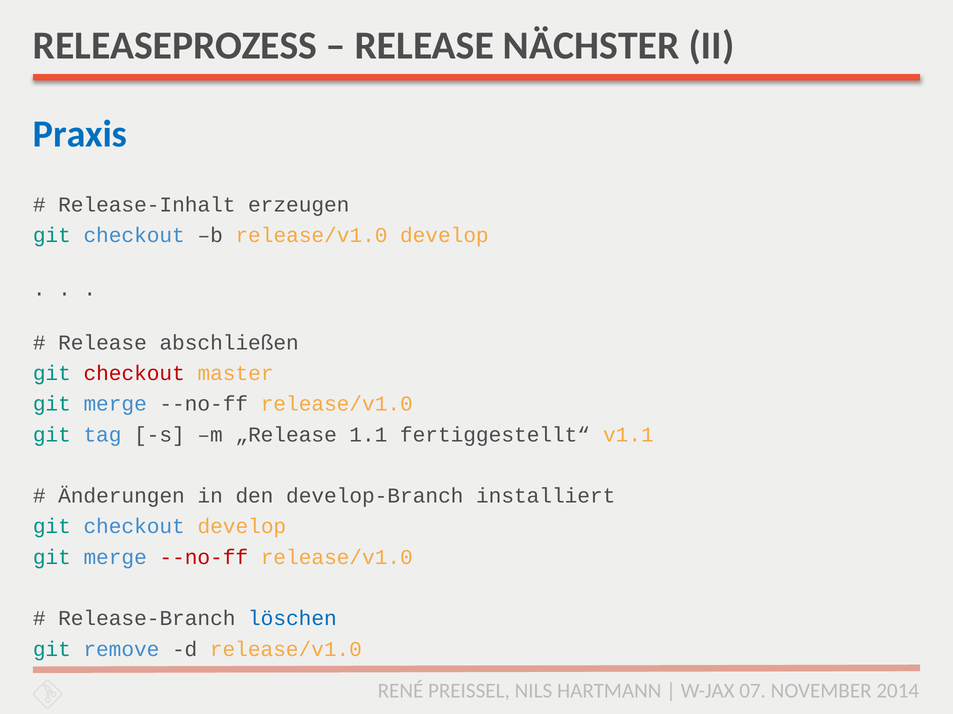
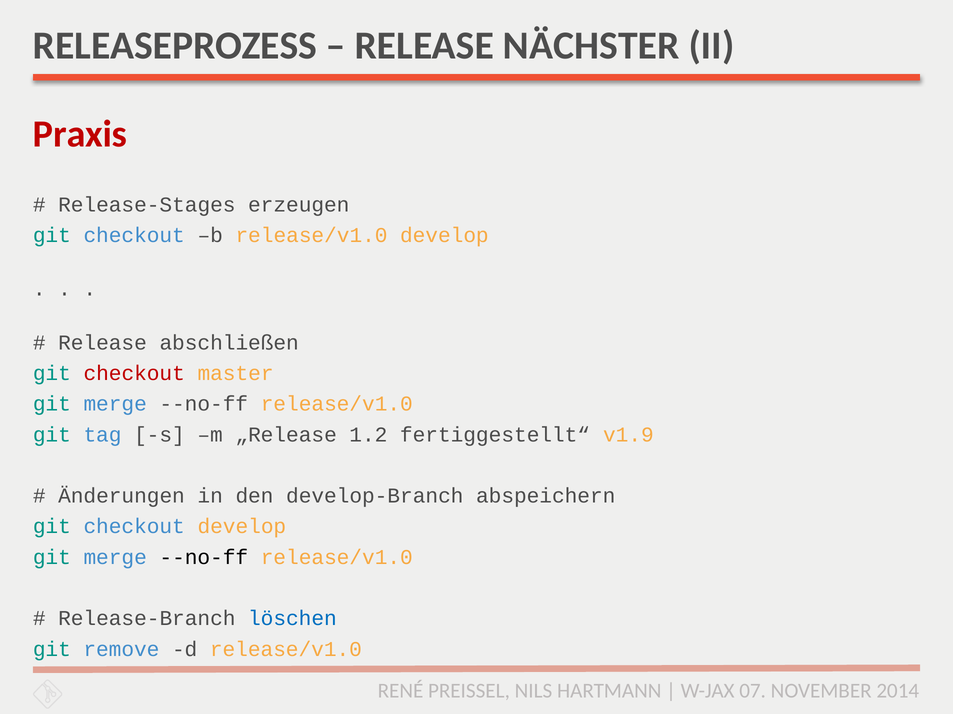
Praxis colour: blue -> red
Release-Inhalt: Release-Inhalt -> Release-Stages
1.1: 1.1 -> 1.2
v1.1: v1.1 -> v1.9
installiert: installiert -> abspeichern
--no-ff at (204, 558) colour: red -> black
